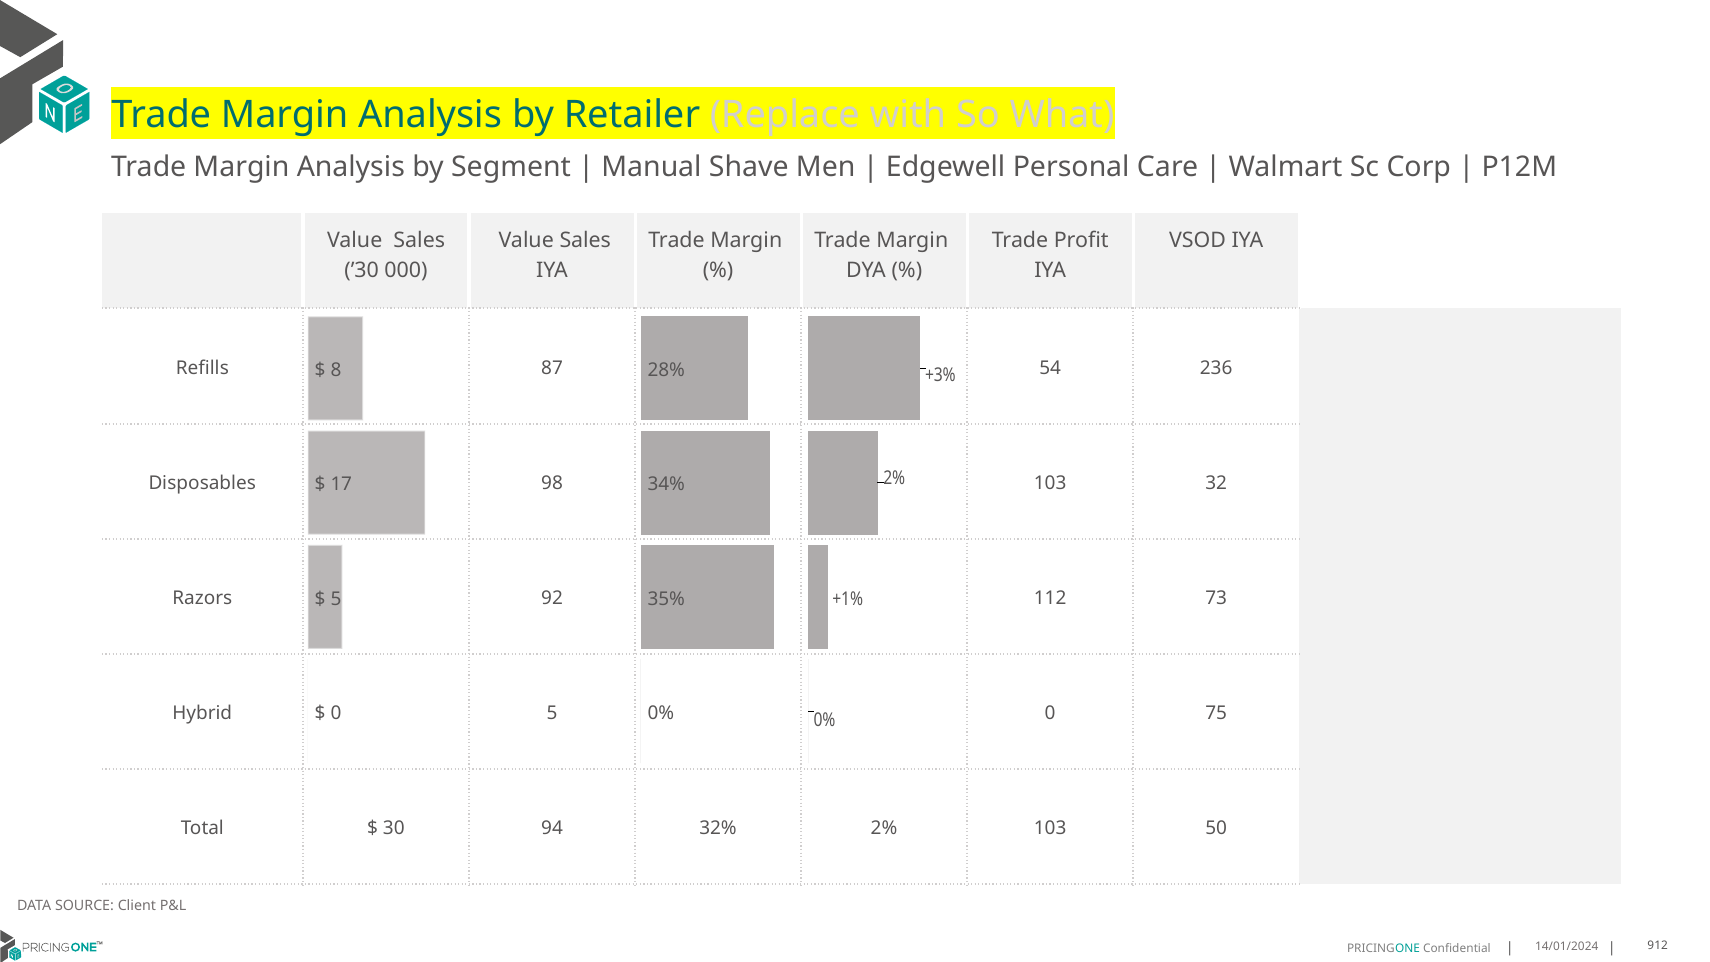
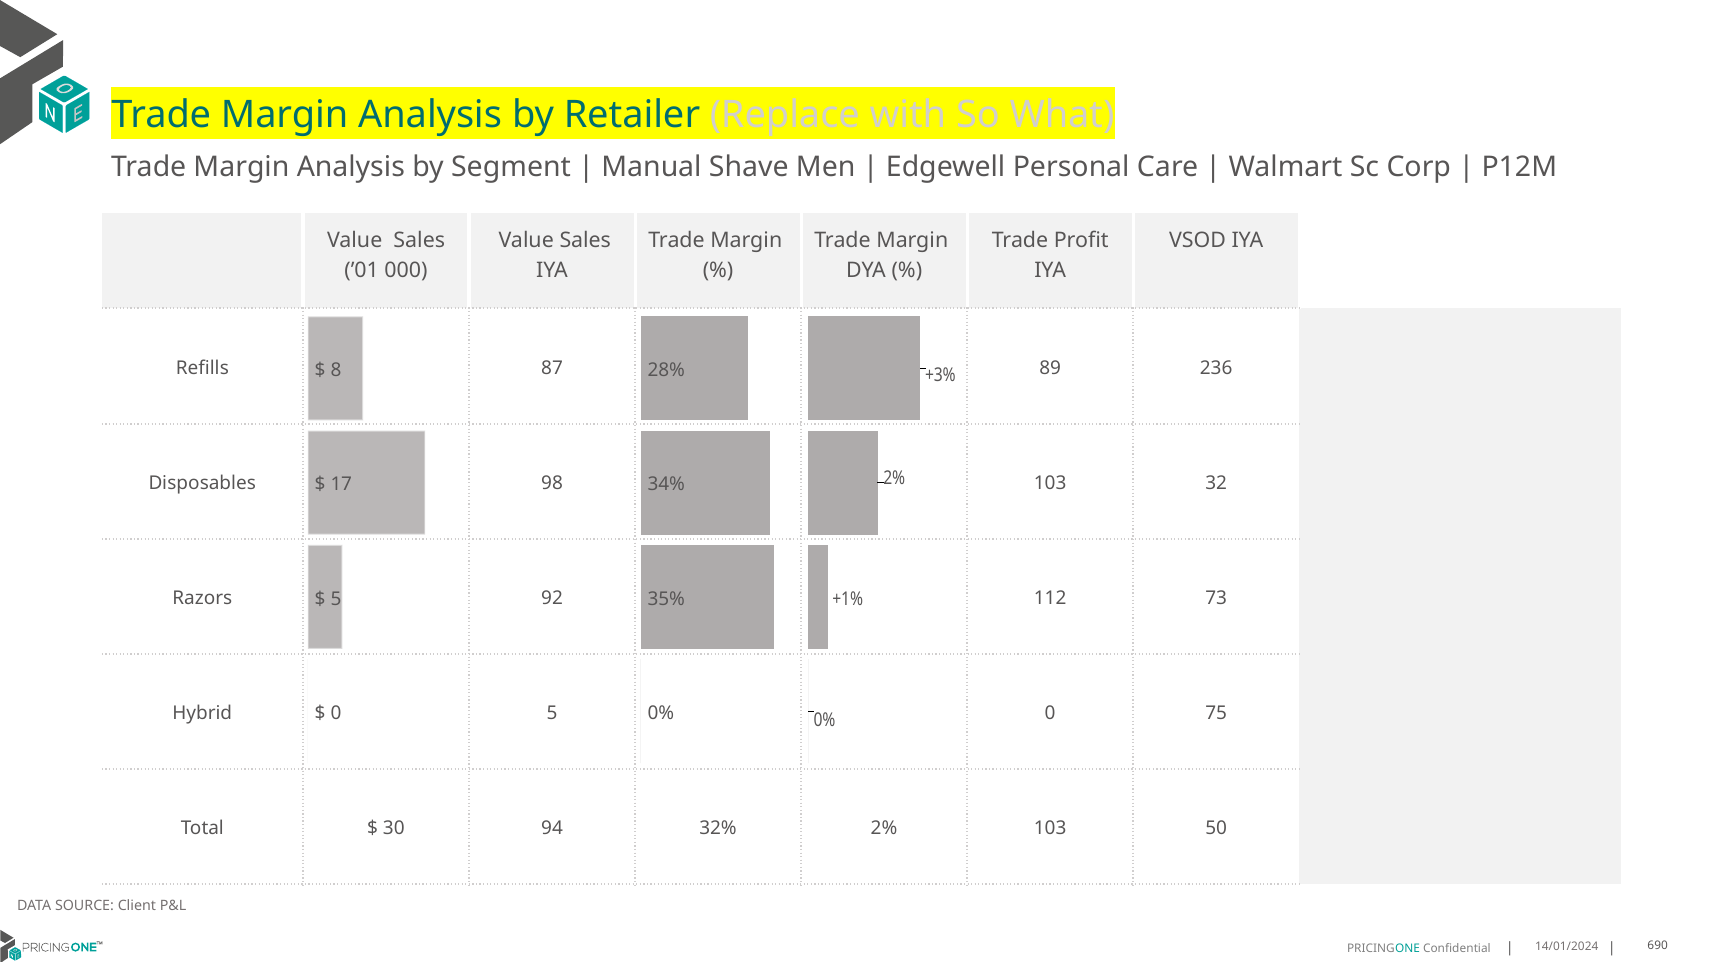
’30: ’30 -> ’01
54: 54 -> 89
912: 912 -> 690
